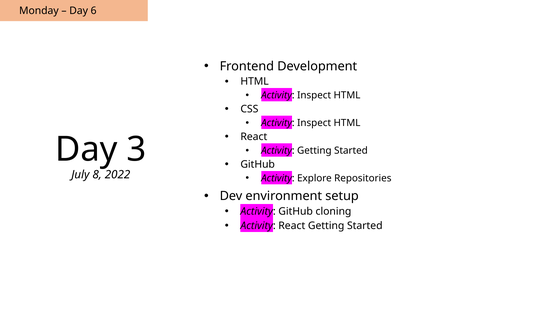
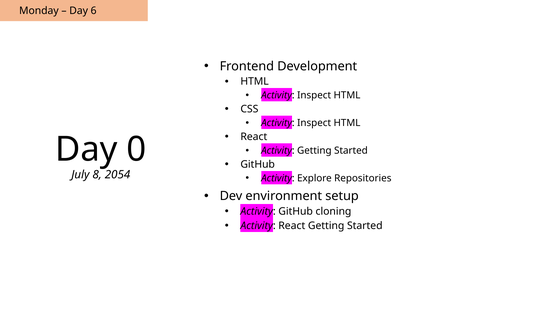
3: 3 -> 0
2022: 2022 -> 2054
